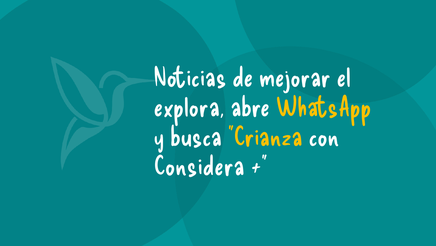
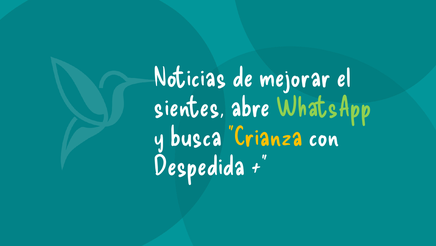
explora: explora -> sientes
WhatsApp colour: yellow -> light green
Considera: Considera -> Despedida
